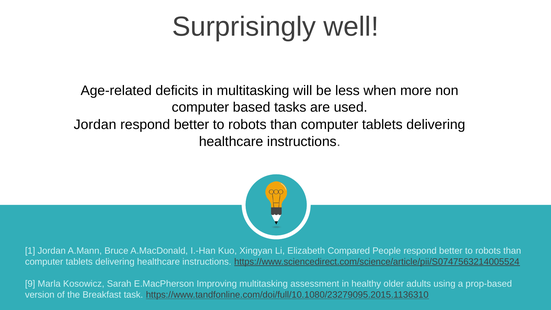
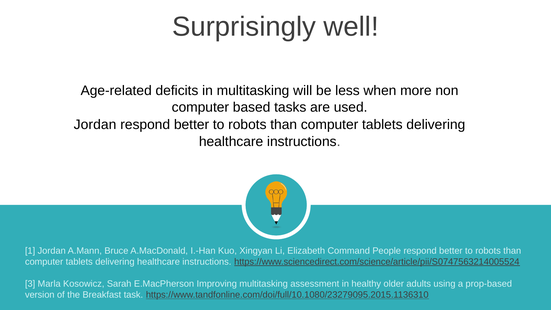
Compared: Compared -> Command
9: 9 -> 3
